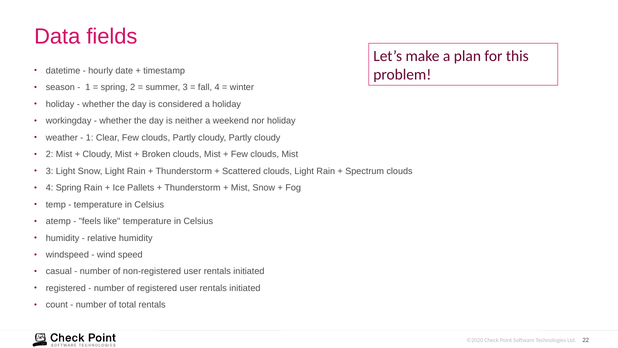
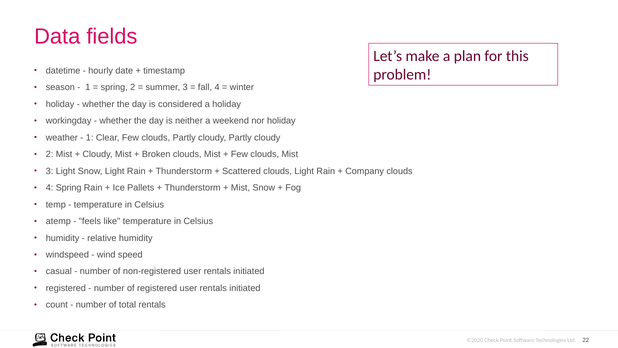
Spectrum: Spectrum -> Company
